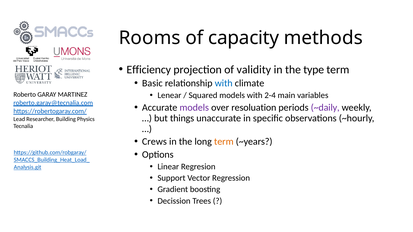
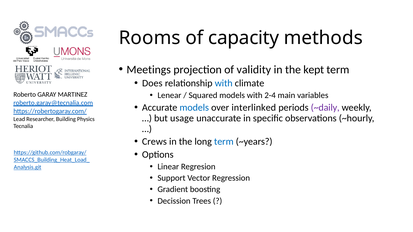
Efficiency: Efficiency -> Meetings
type: type -> kept
Basic: Basic -> Does
models at (194, 108) colour: purple -> blue
resoluation: resoluation -> interlinked
things: things -> usage
term at (224, 142) colour: orange -> blue
